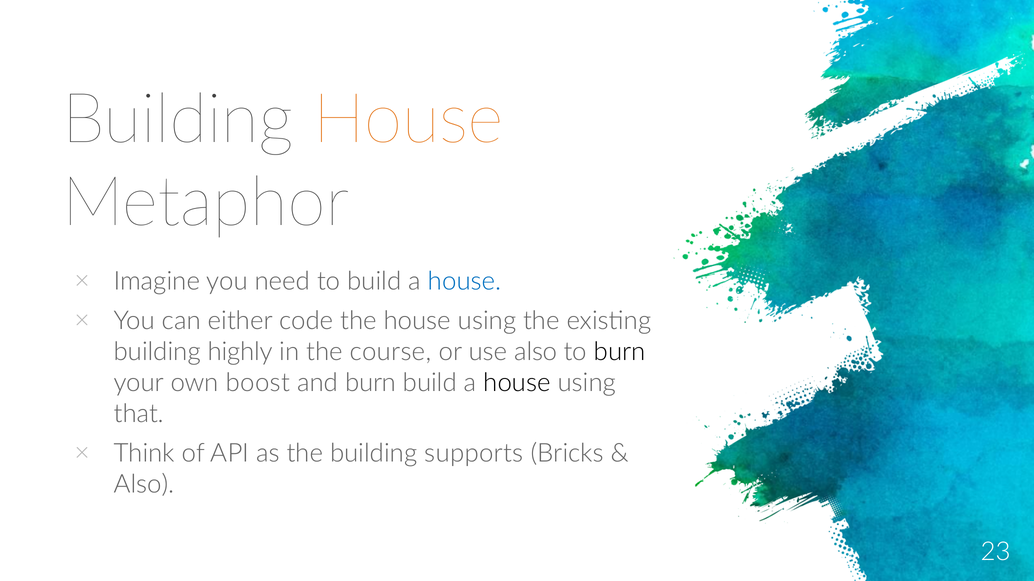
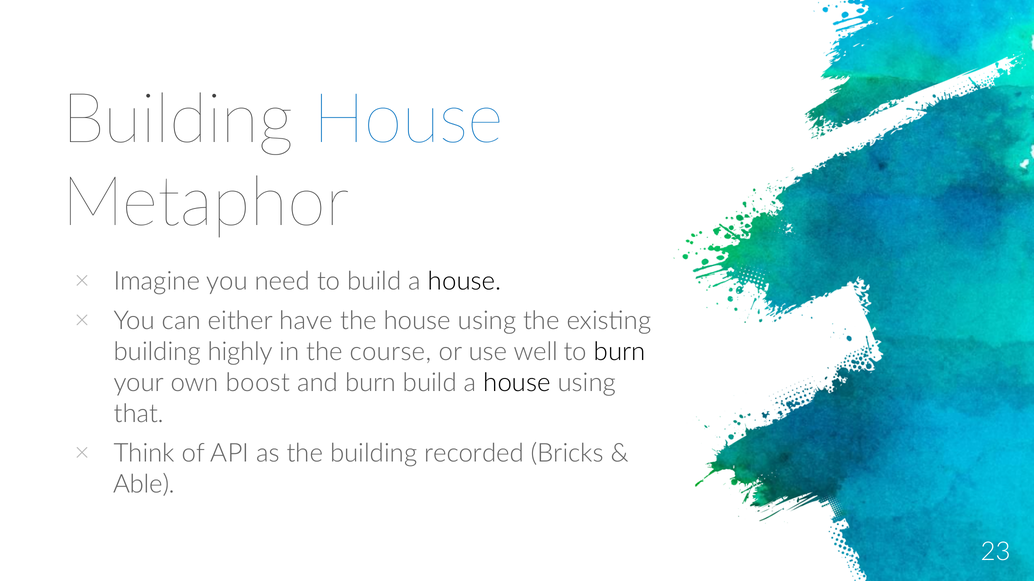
House at (408, 120) colour: orange -> blue
house at (465, 281) colour: blue -> black
code: code -> have
use also: also -> well
supports: supports -> recorded
Also at (144, 485): Also -> Able
